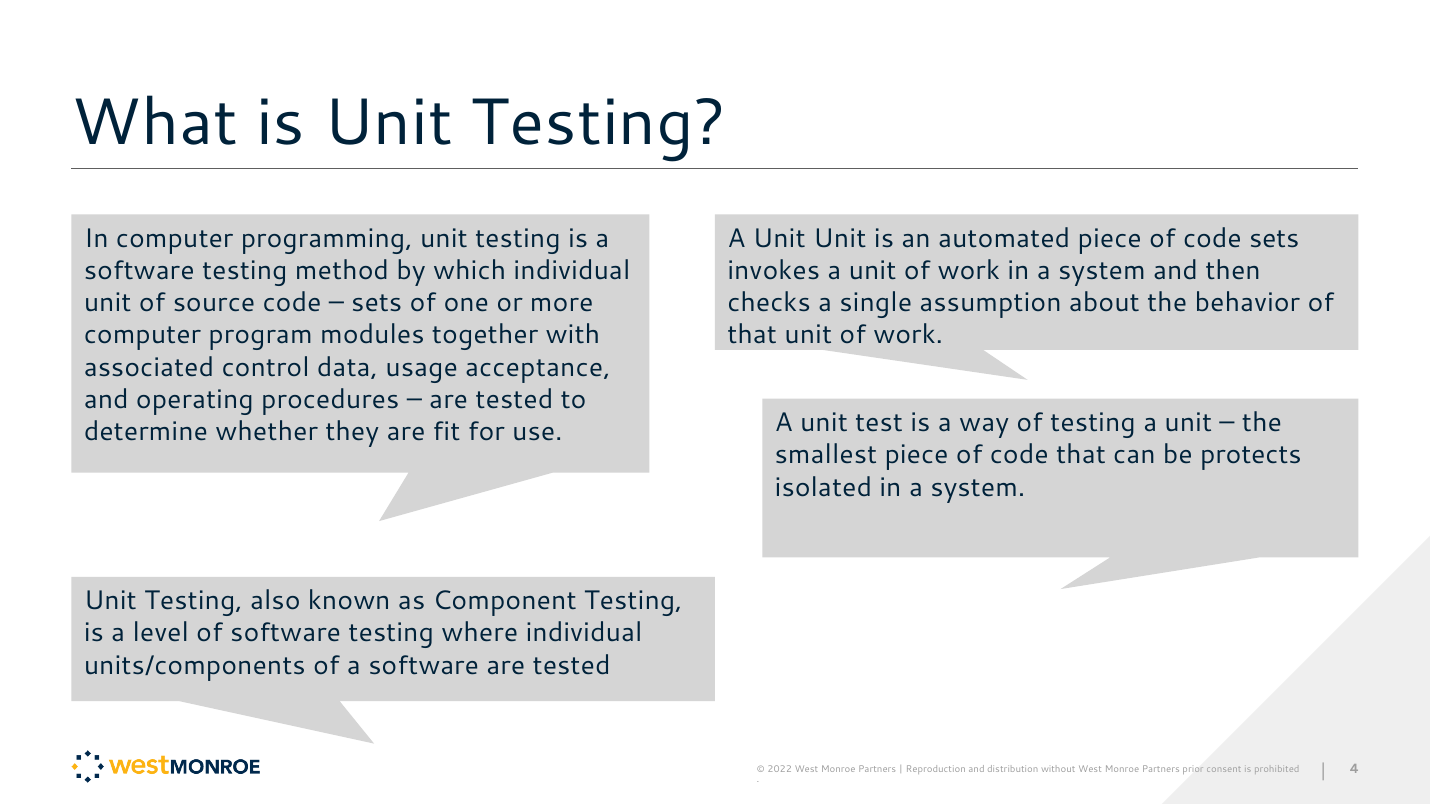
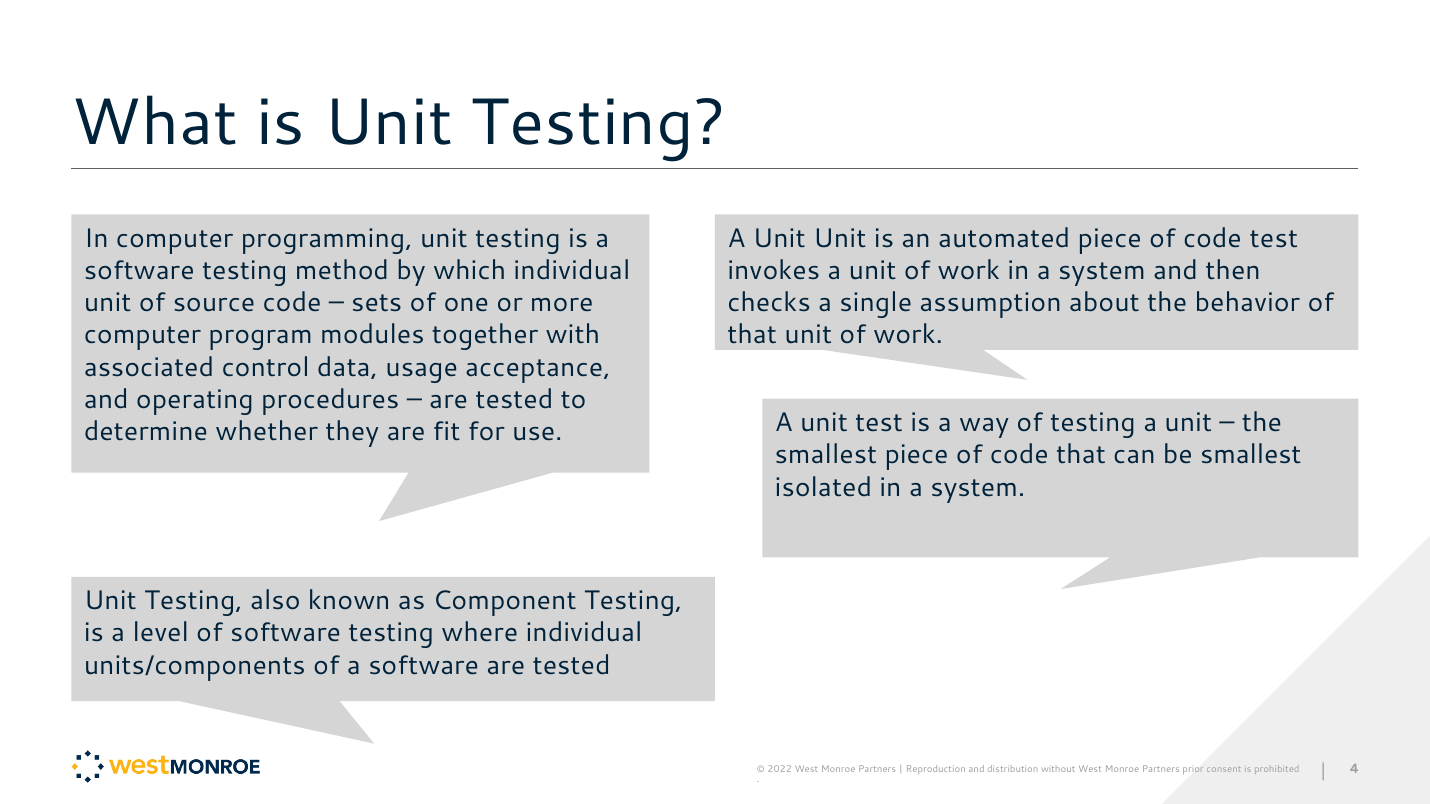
code sets: sets -> test
be protects: protects -> smallest
